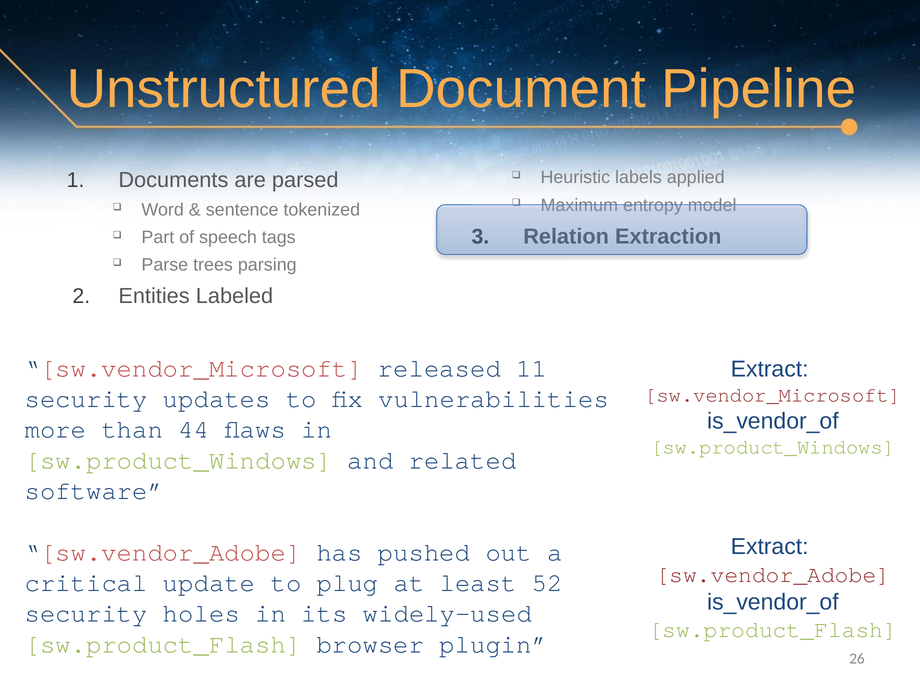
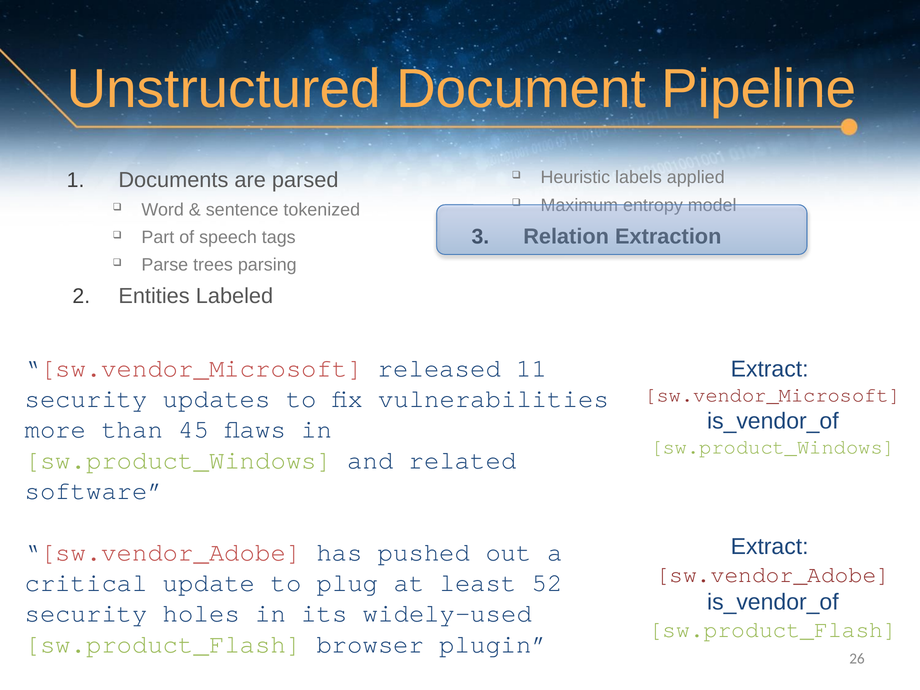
44: 44 -> 45
